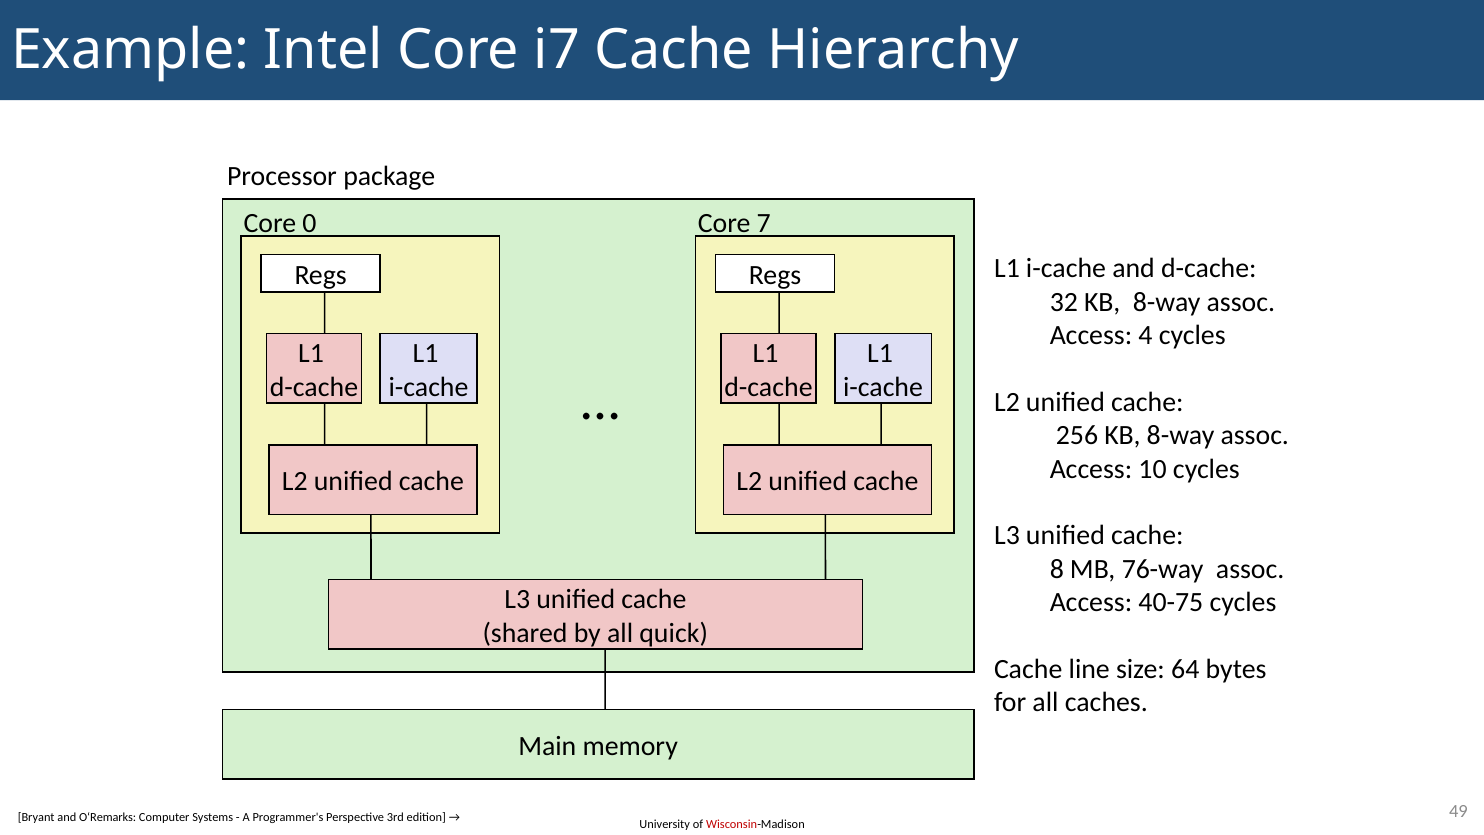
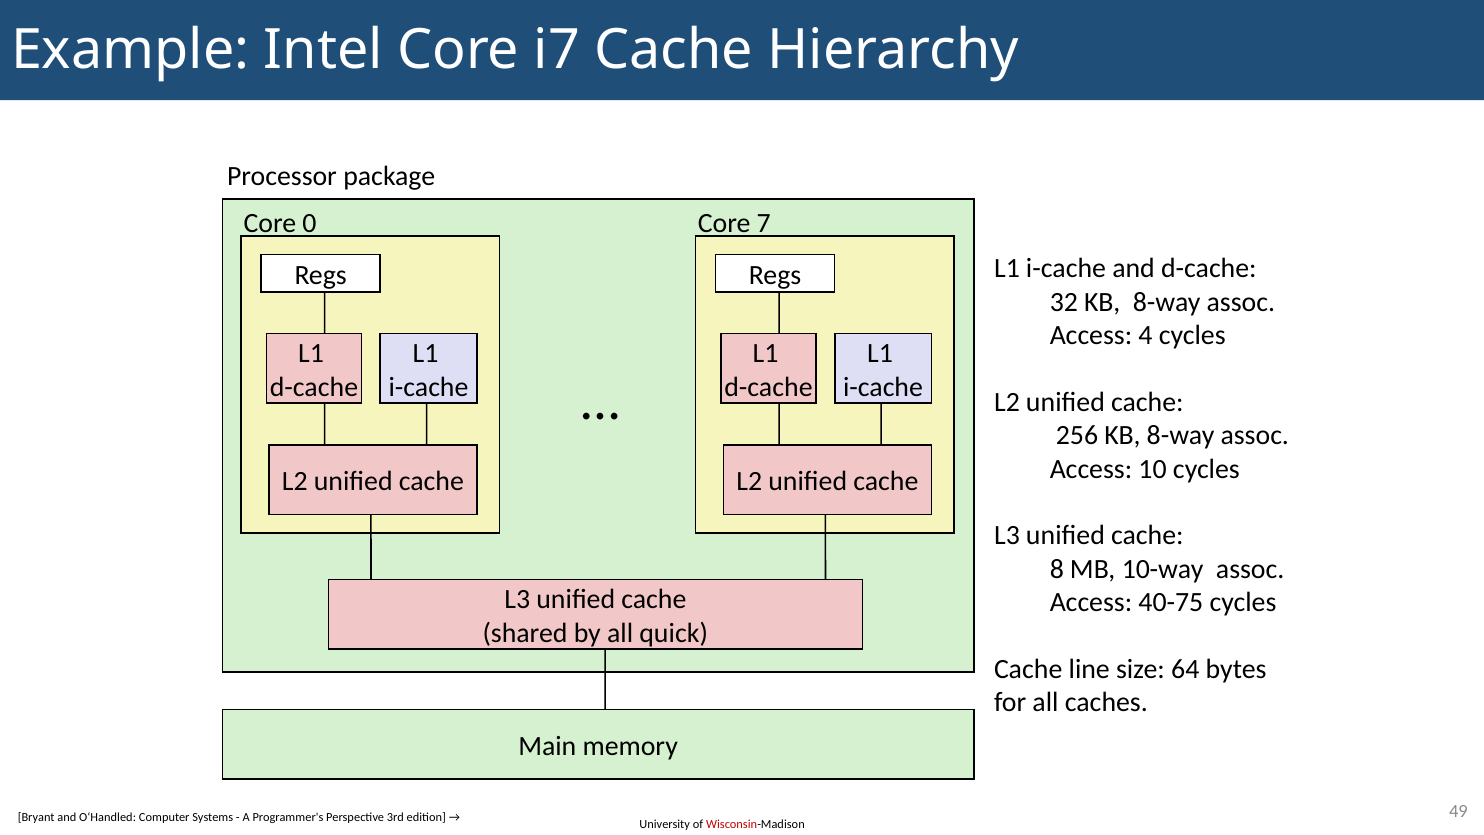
76-way: 76-way -> 10-way
O‘Remarks: O‘Remarks -> O‘Handled
